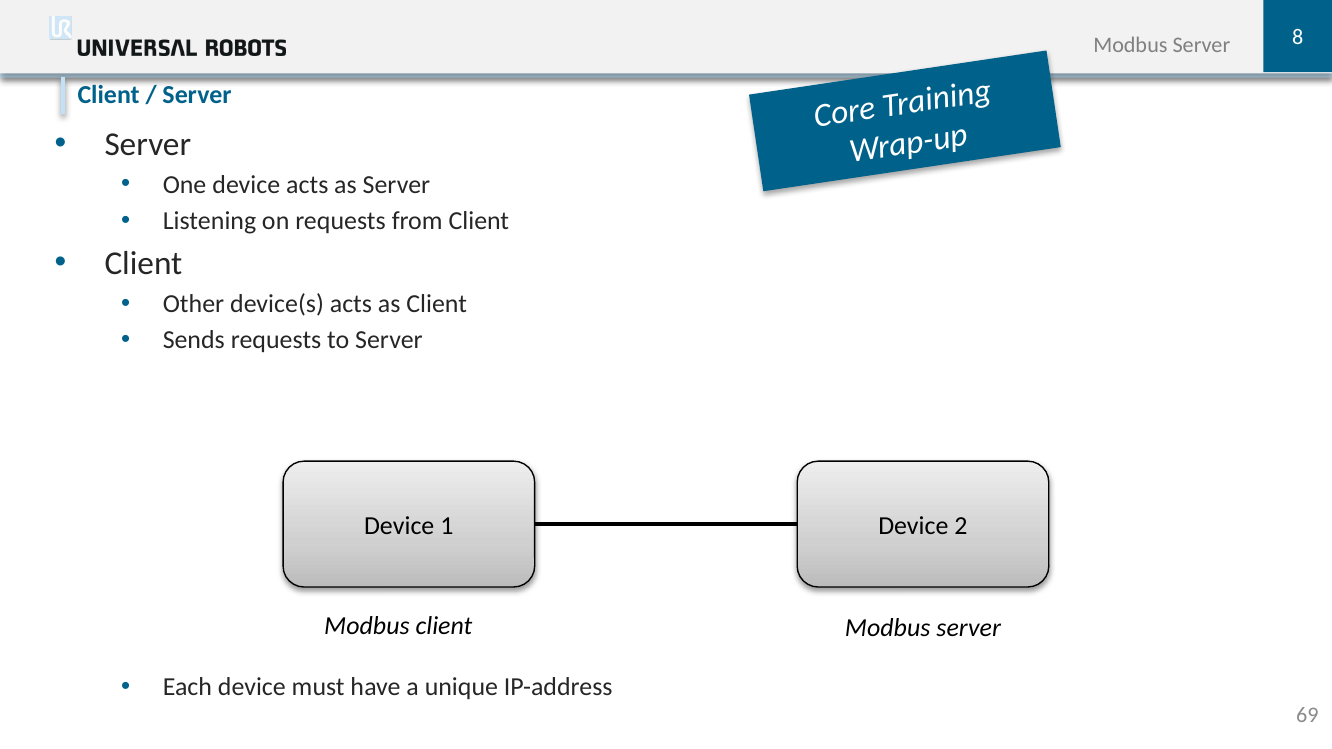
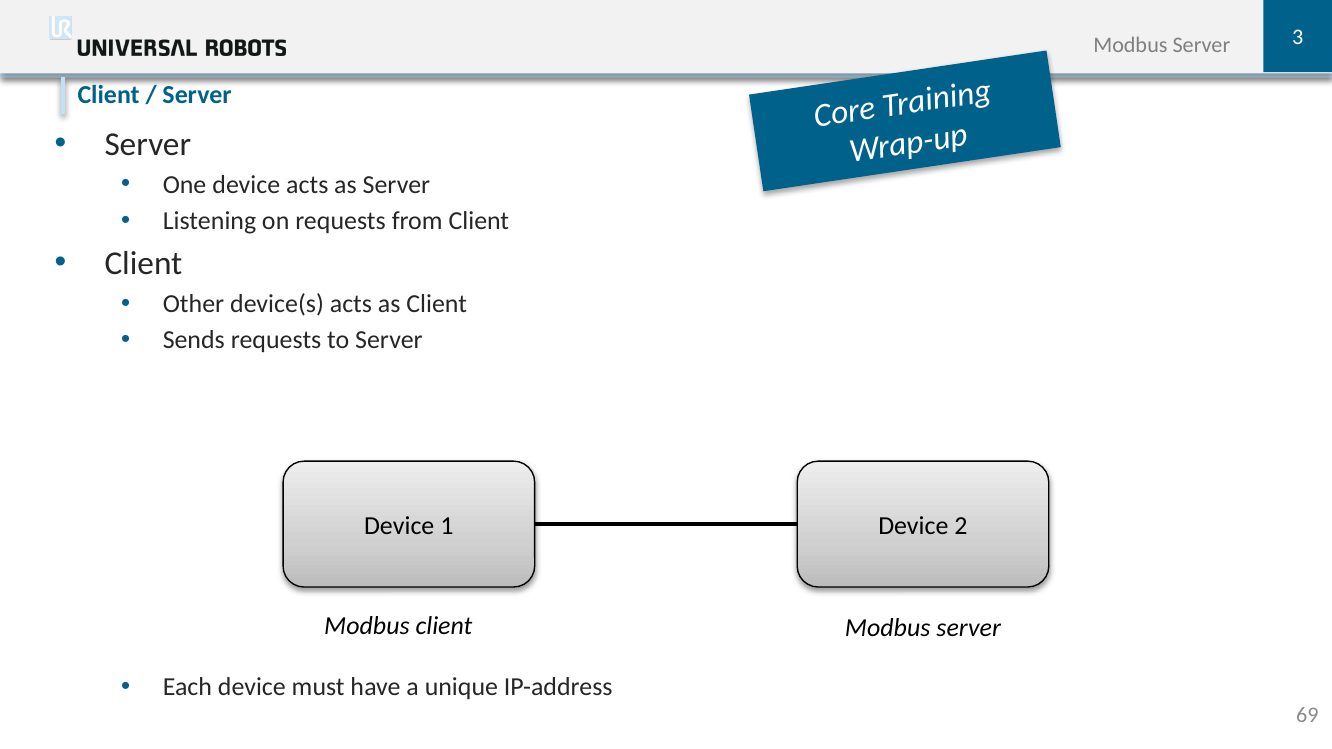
8: 8 -> 3
